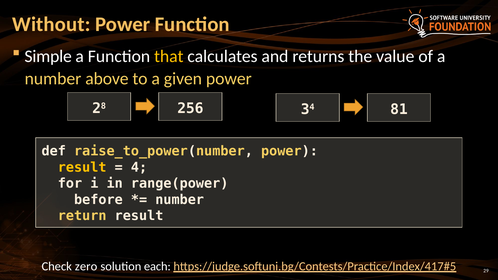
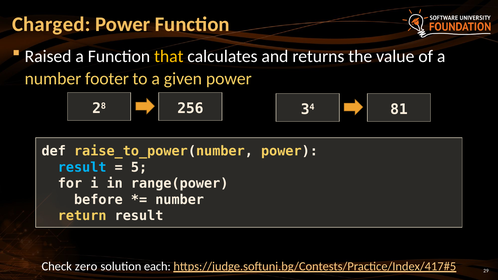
Without: Without -> Charged
Simple: Simple -> Raised
above: above -> footer
result at (82, 167) colour: yellow -> light blue
4: 4 -> 5
